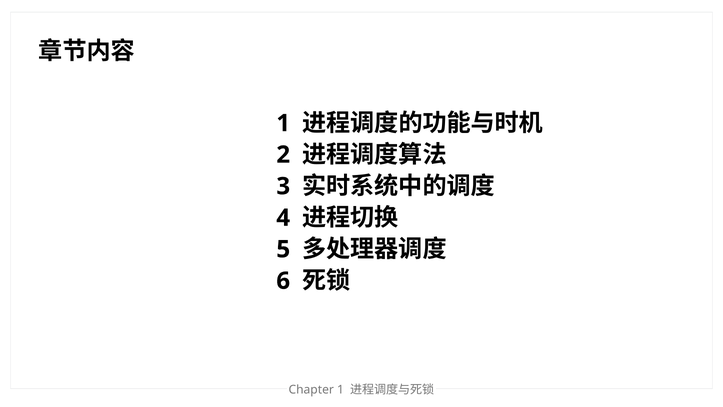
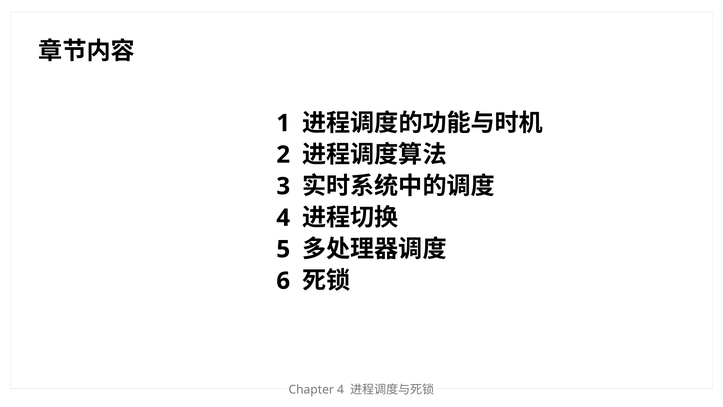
Chapter 1: 1 -> 4
